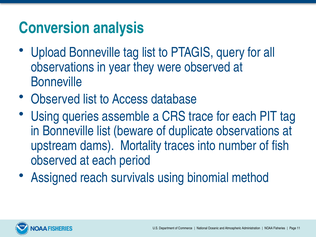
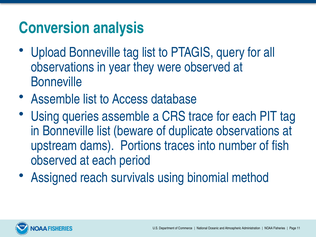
Observed at (55, 99): Observed -> Assemble
Mortality: Mortality -> Portions
